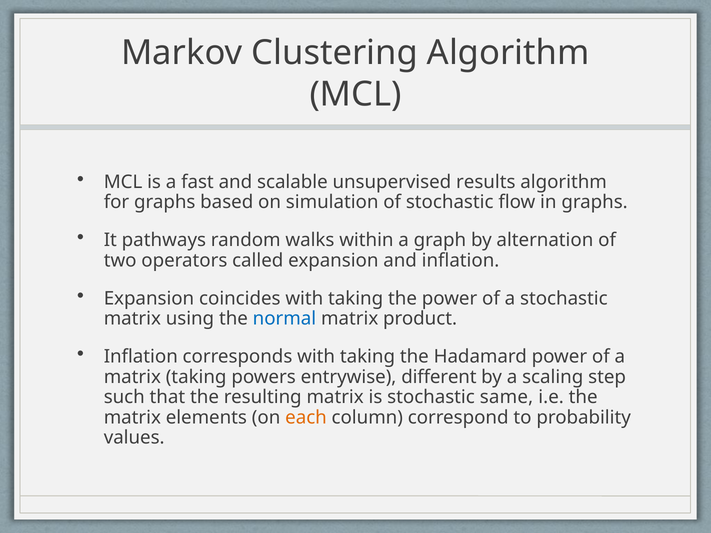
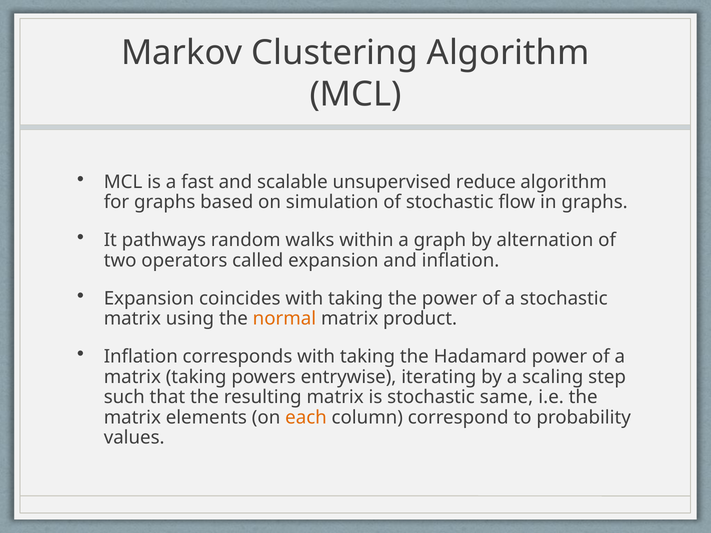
results: results -> reduce
normal colour: blue -> orange
different: different -> iterating
